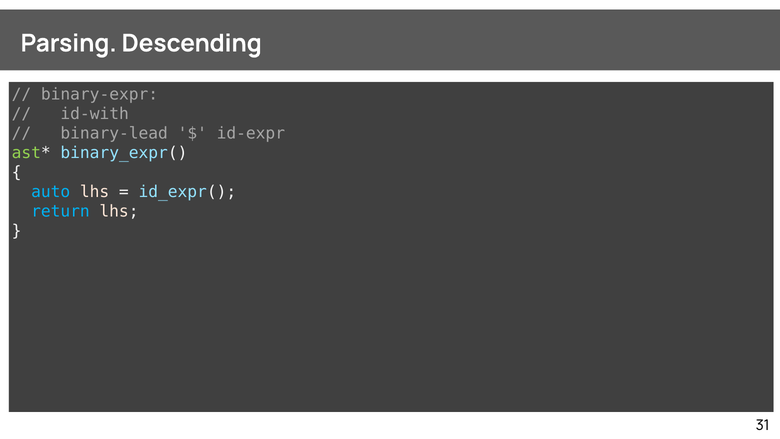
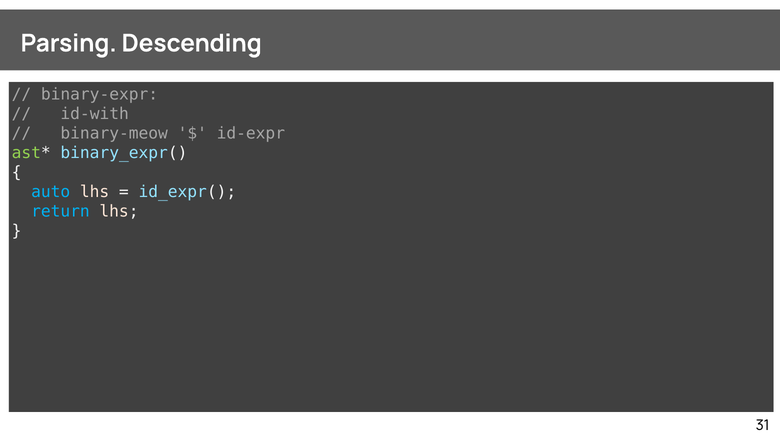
binary-lead: binary-lead -> binary-meow
